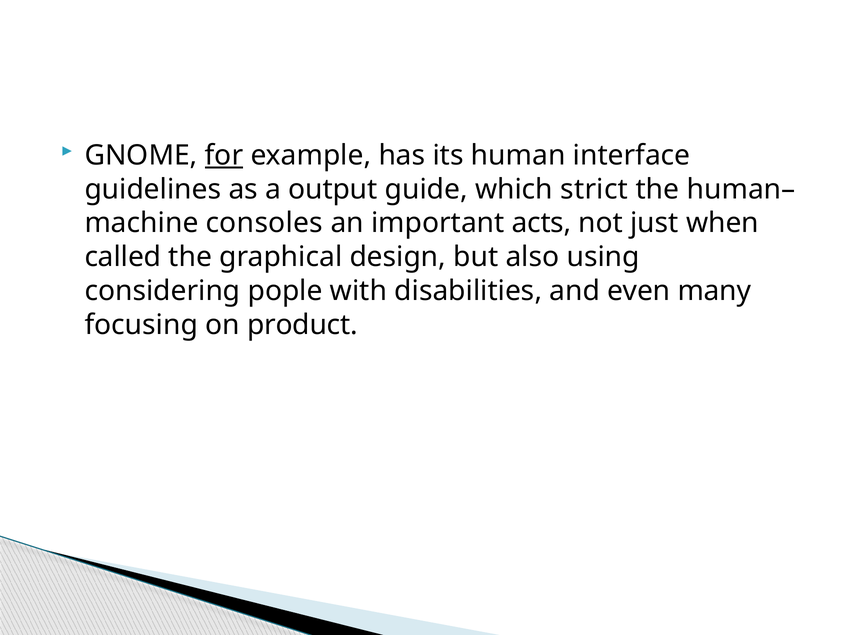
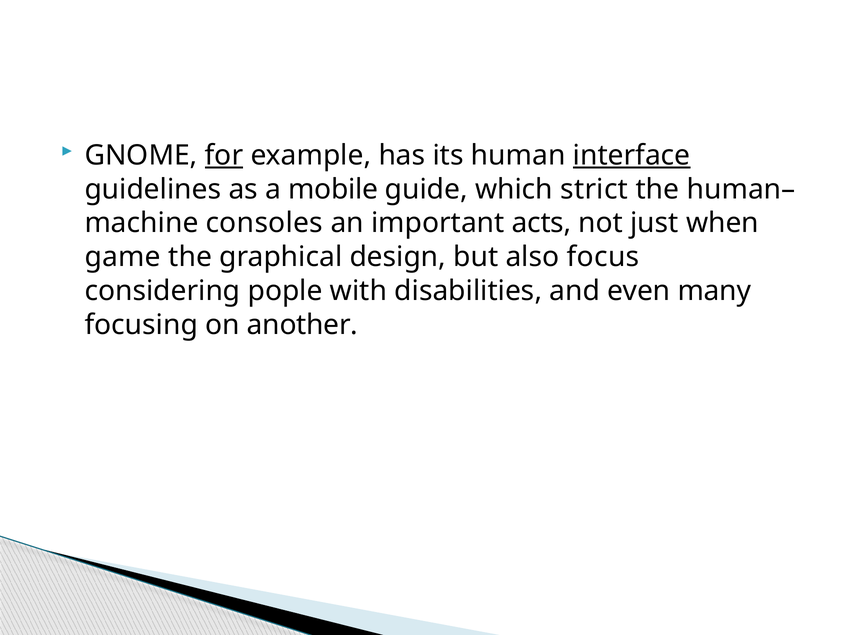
interface underline: none -> present
output: output -> mobile
called: called -> game
using: using -> focus
product: product -> another
